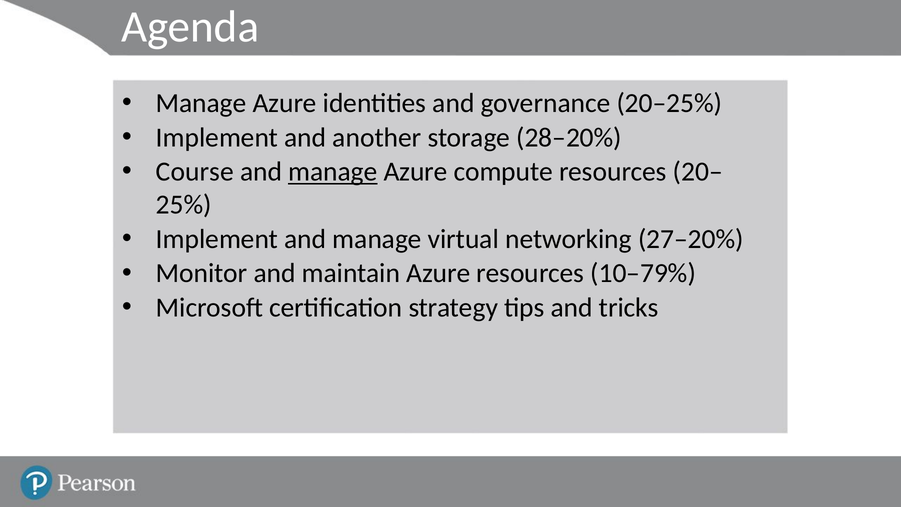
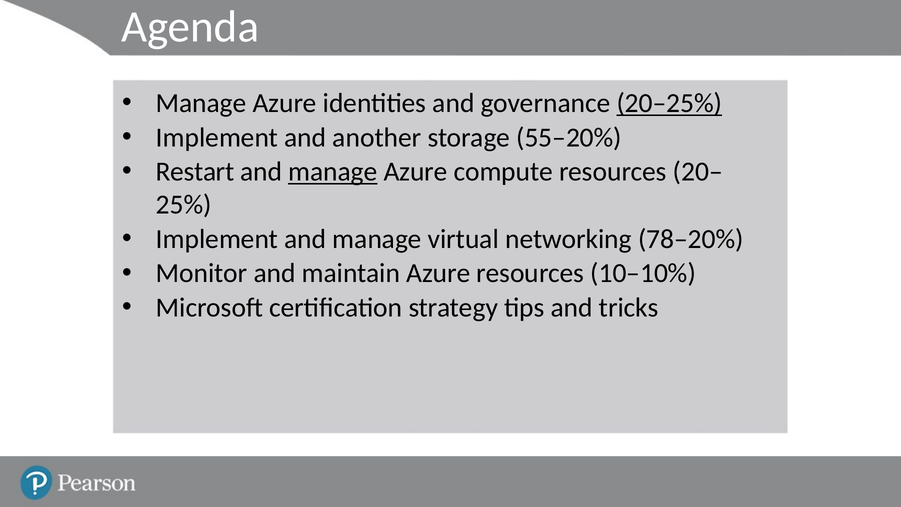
20–25% underline: none -> present
28–20%: 28–20% -> 55–20%
Course: Course -> Restart
27–20%: 27–20% -> 78–20%
10–79%: 10–79% -> 10–10%
